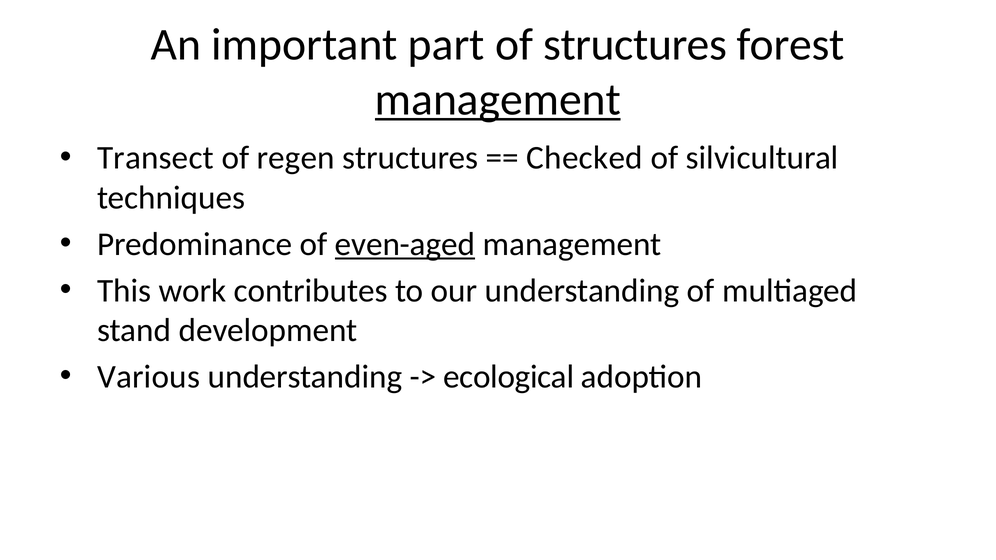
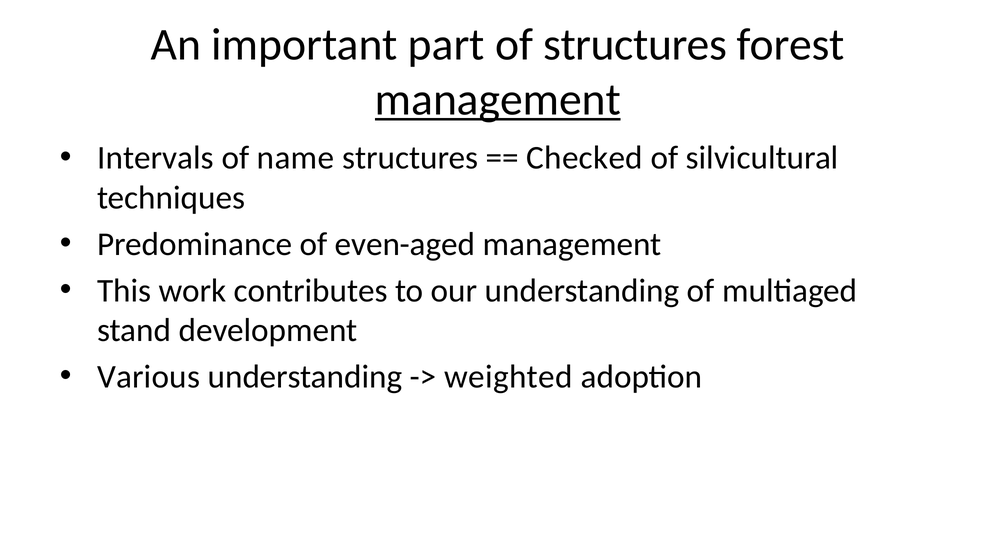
Transect: Transect -> Intervals
regen: regen -> name
even-aged underline: present -> none
ecological: ecological -> weighted
